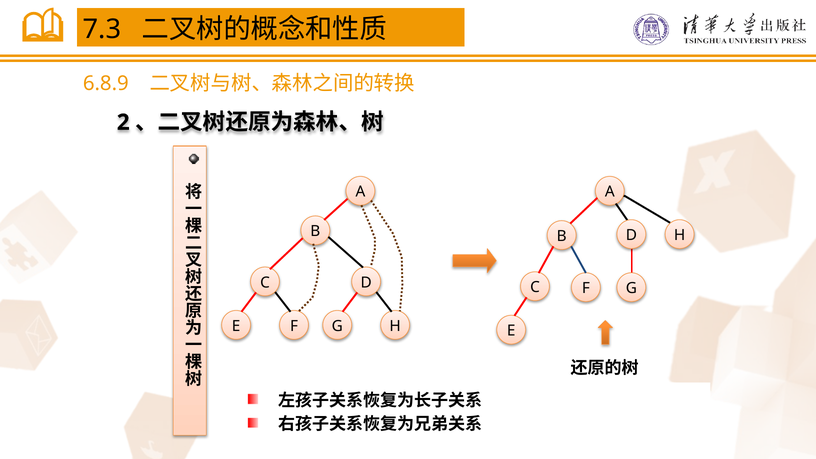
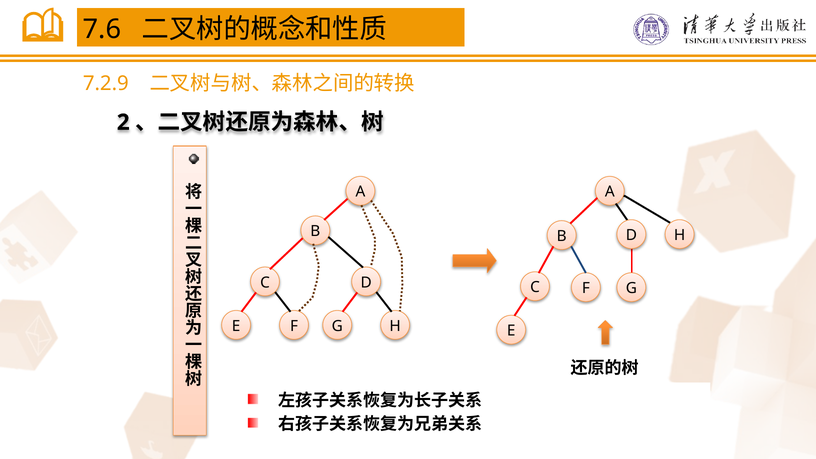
7.3: 7.3 -> 7.6
6.8.9: 6.8.9 -> 7.2.9
